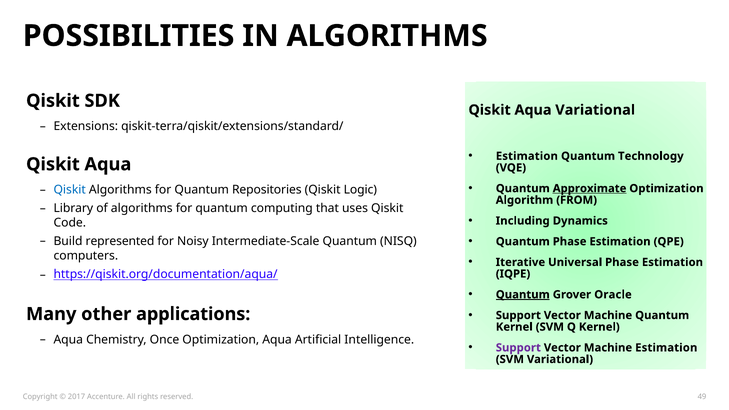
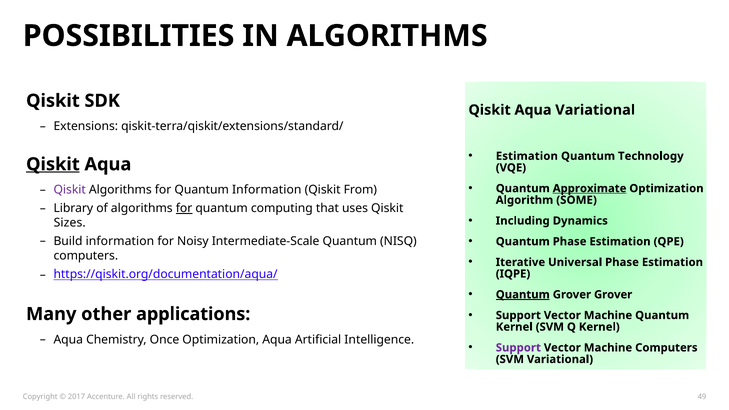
Qiskit at (53, 164) underline: none -> present
Qiskit at (70, 190) colour: blue -> purple
Quantum Repositories: Repositories -> Information
Logic: Logic -> From
FROM: FROM -> SOME
for at (184, 208) underline: none -> present
Code: Code -> Sizes
Build represented: represented -> information
Grover Oracle: Oracle -> Grover
Machine Estimation: Estimation -> Computers
